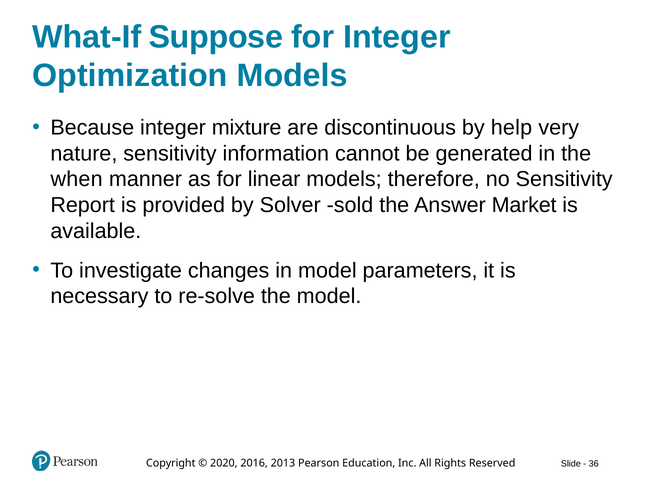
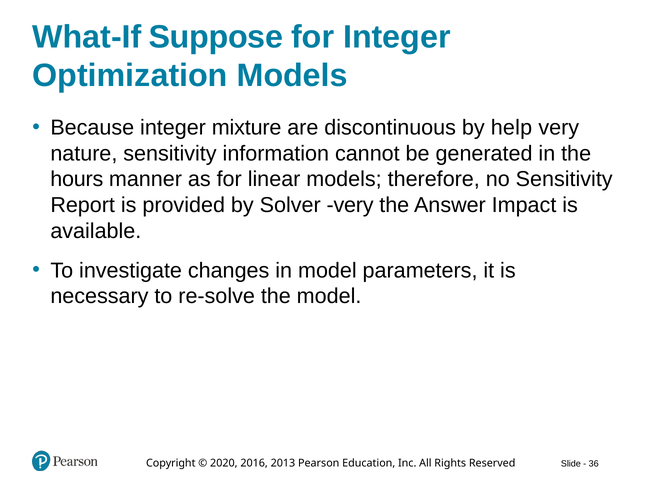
when: when -> hours
Solver sold: sold -> very
Market: Market -> Impact
